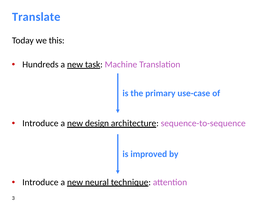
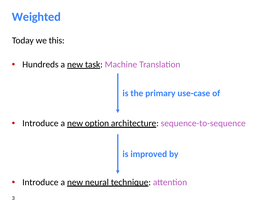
Translate: Translate -> Weighted
design: design -> option
